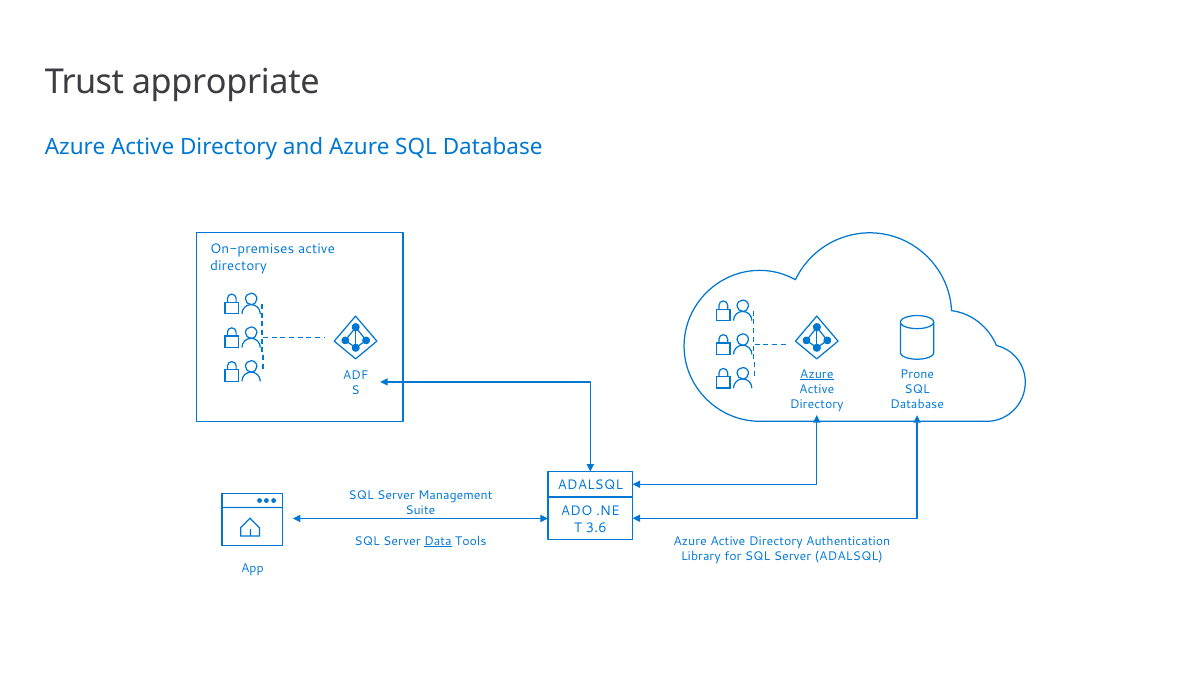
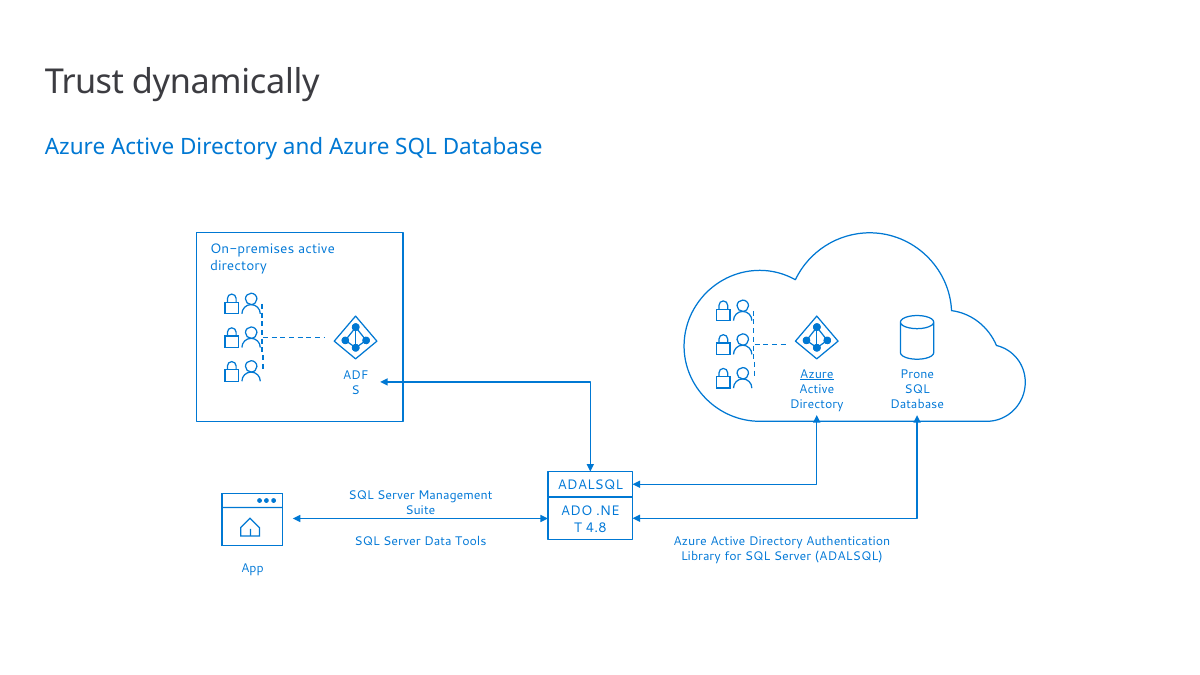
appropriate: appropriate -> dynamically
3.6: 3.6 -> 4.8
Data underline: present -> none
